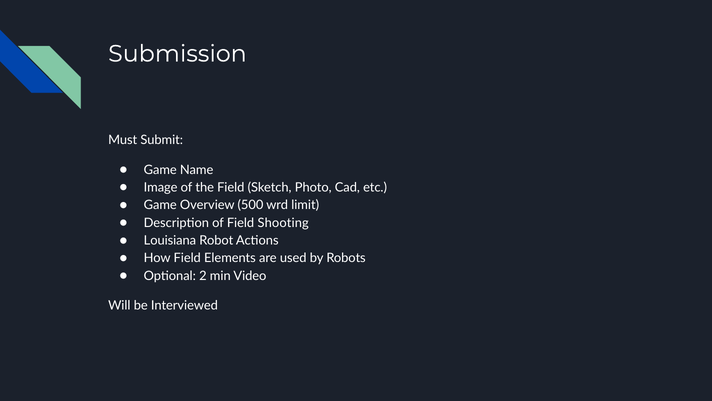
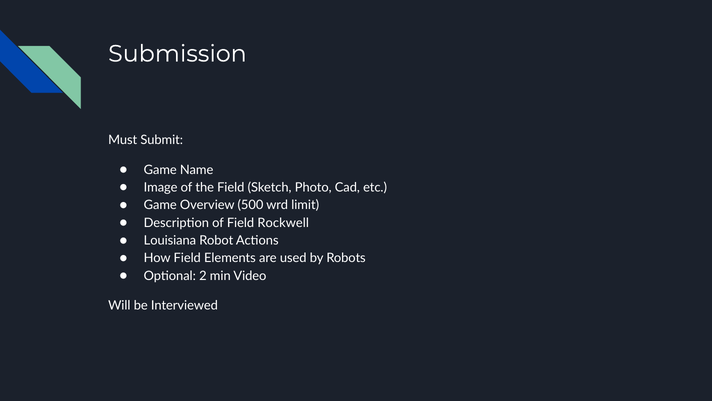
Shooting: Shooting -> Rockwell
